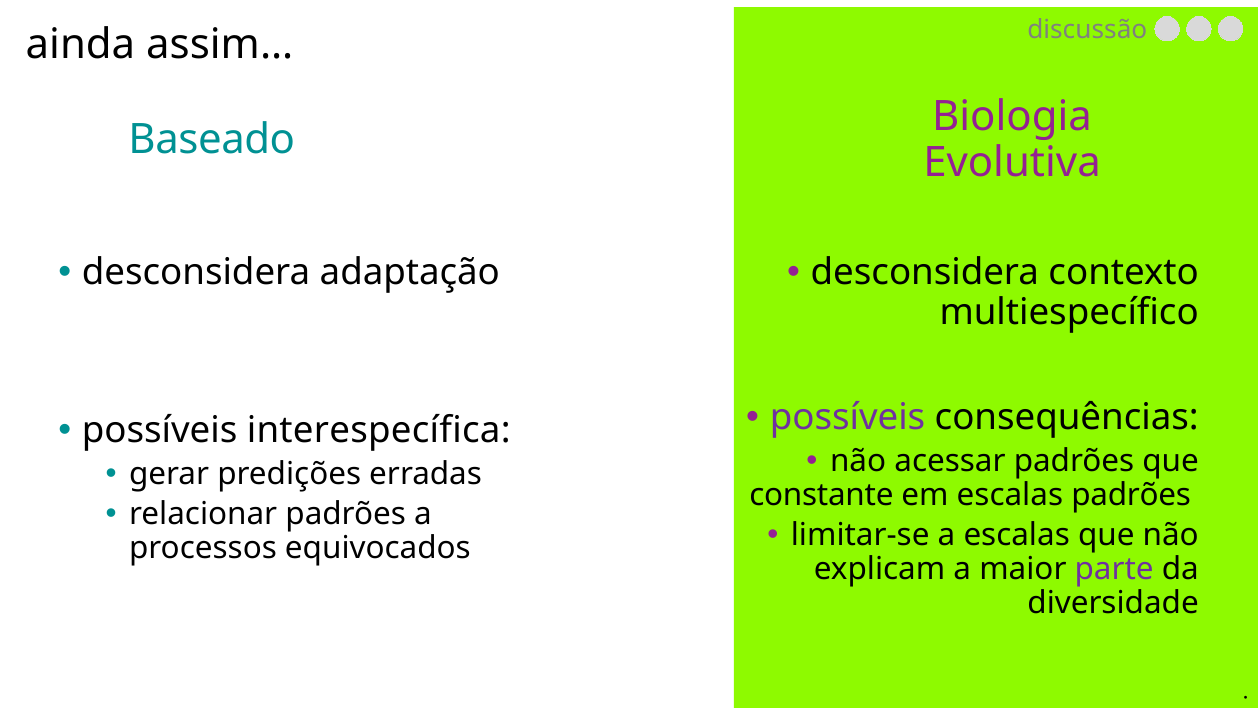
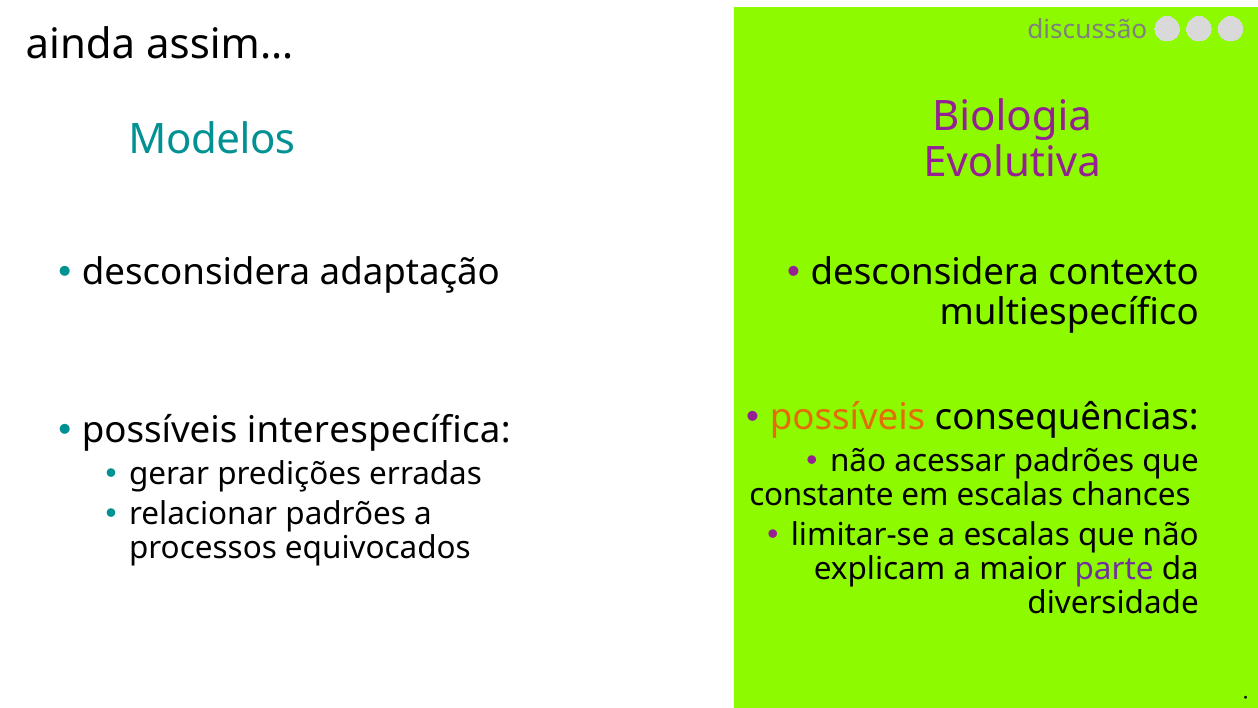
Baseado: Baseado -> Modelos
possíveis at (848, 417) colour: purple -> orange
escalas padrões: padrões -> chances
